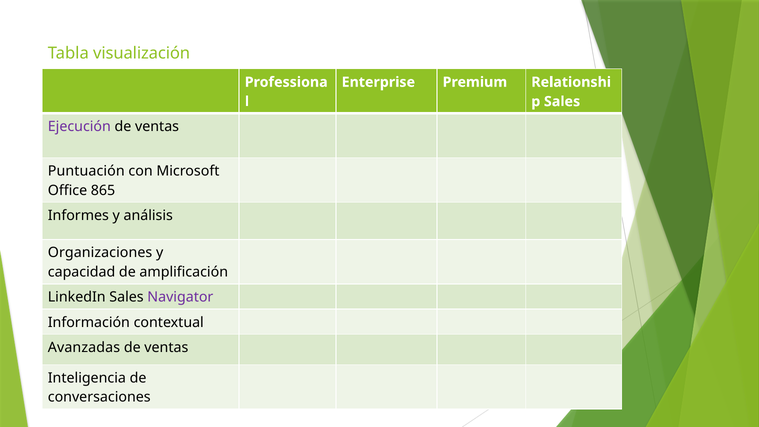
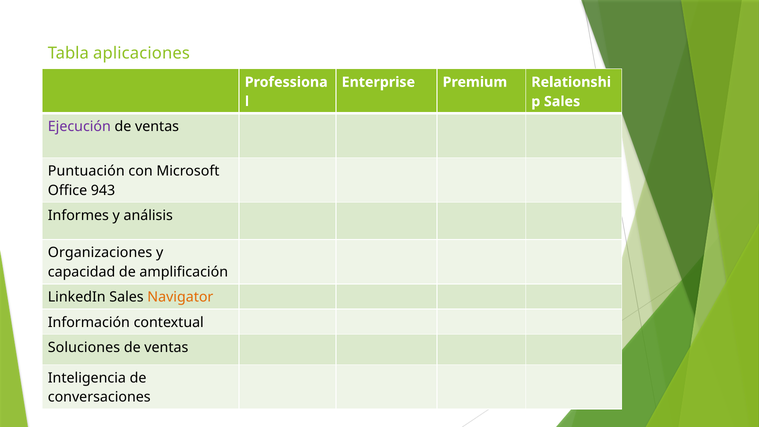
visualización: visualización -> aplicaciones
865: 865 -> 943
Navigator colour: purple -> orange
Avanzadas: Avanzadas -> Soluciones
